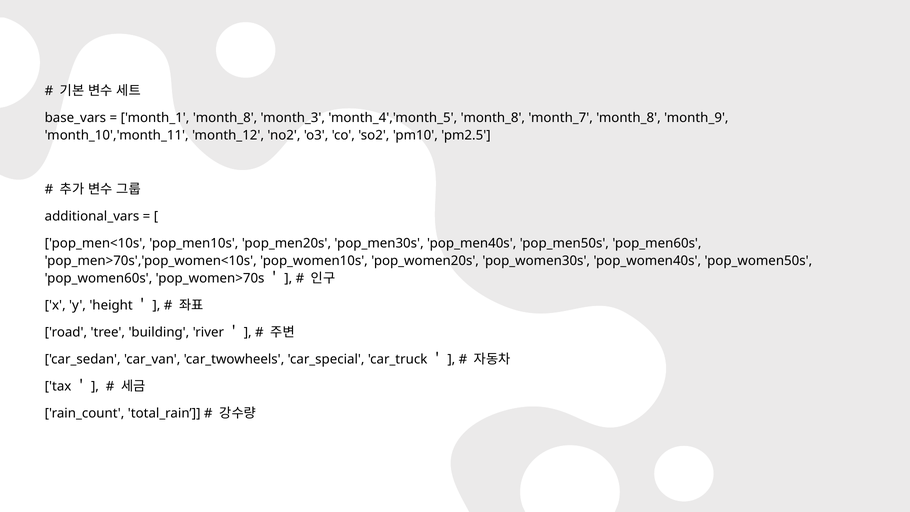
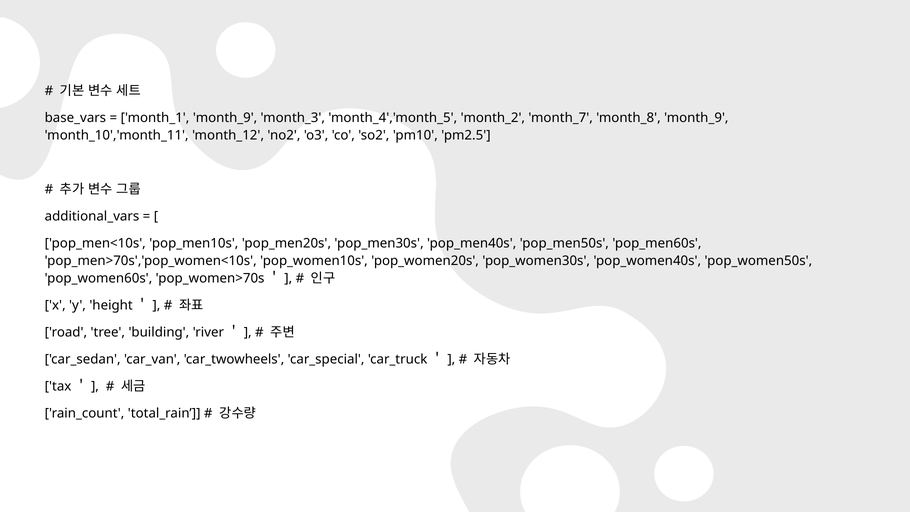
month_1 month_8: month_8 -> month_9
month_4','month_5 month_8: month_8 -> month_2
